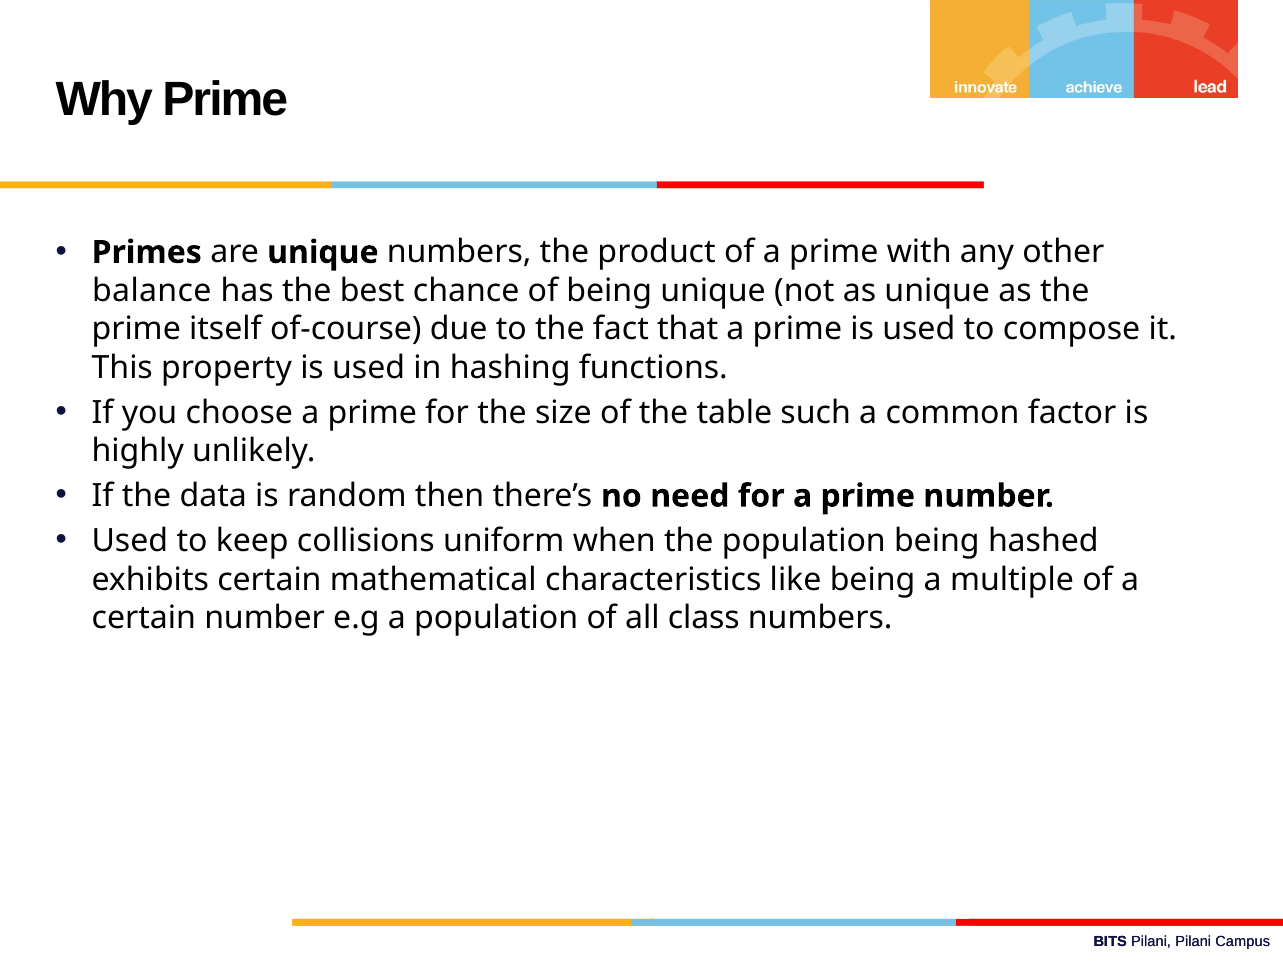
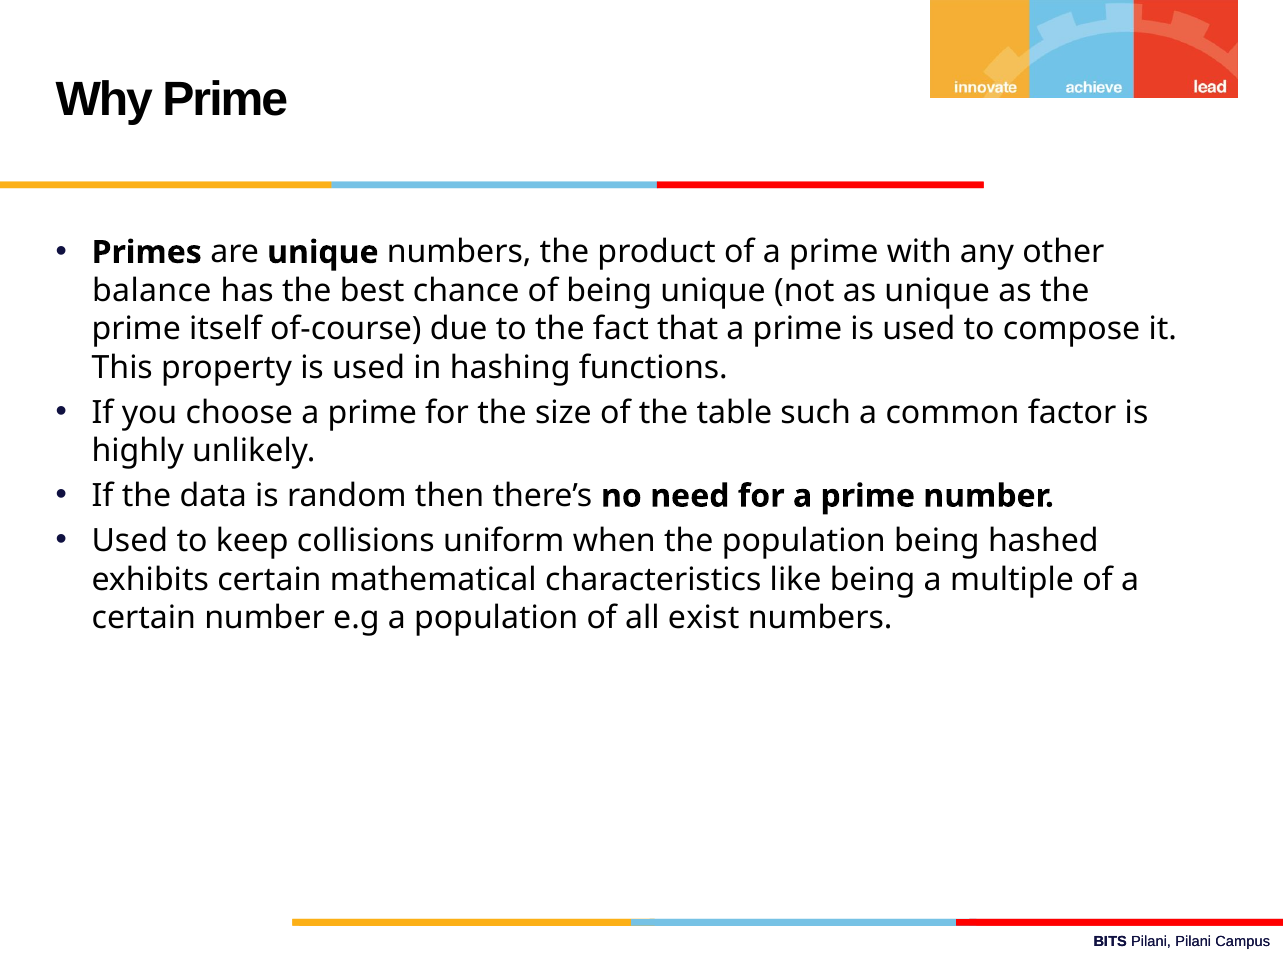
class: class -> exist
